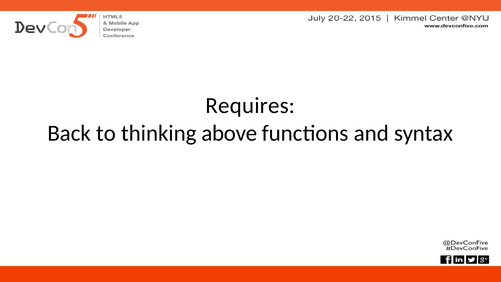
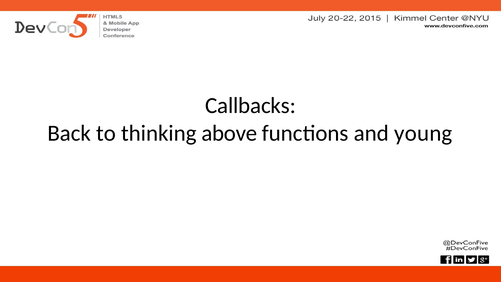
Requires: Requires -> Callbacks
syntax: syntax -> young
